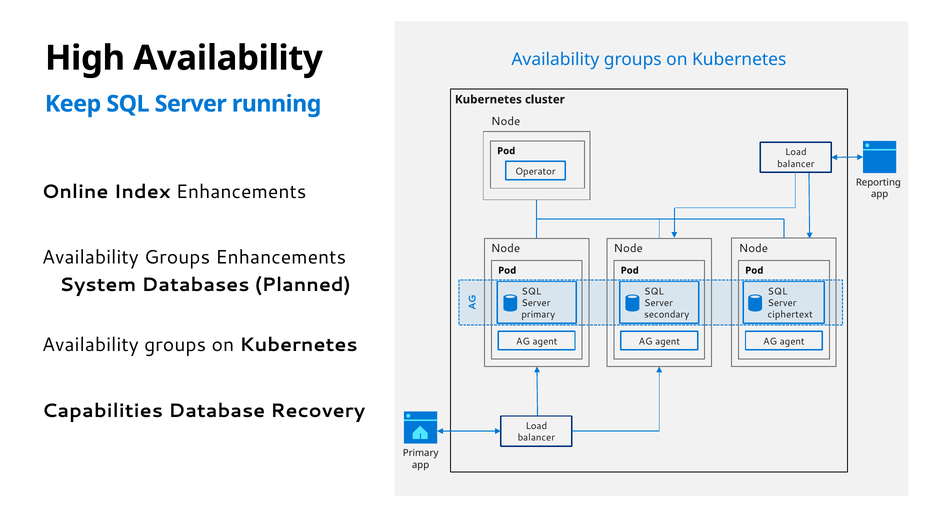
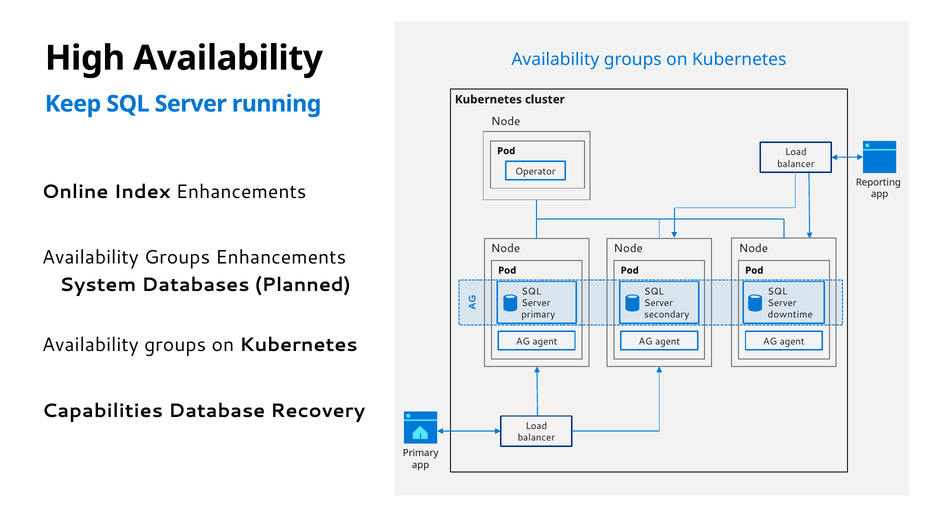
ciphertext: ciphertext -> downtime
